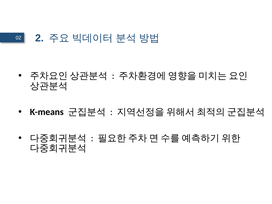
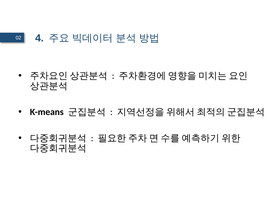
2: 2 -> 4
